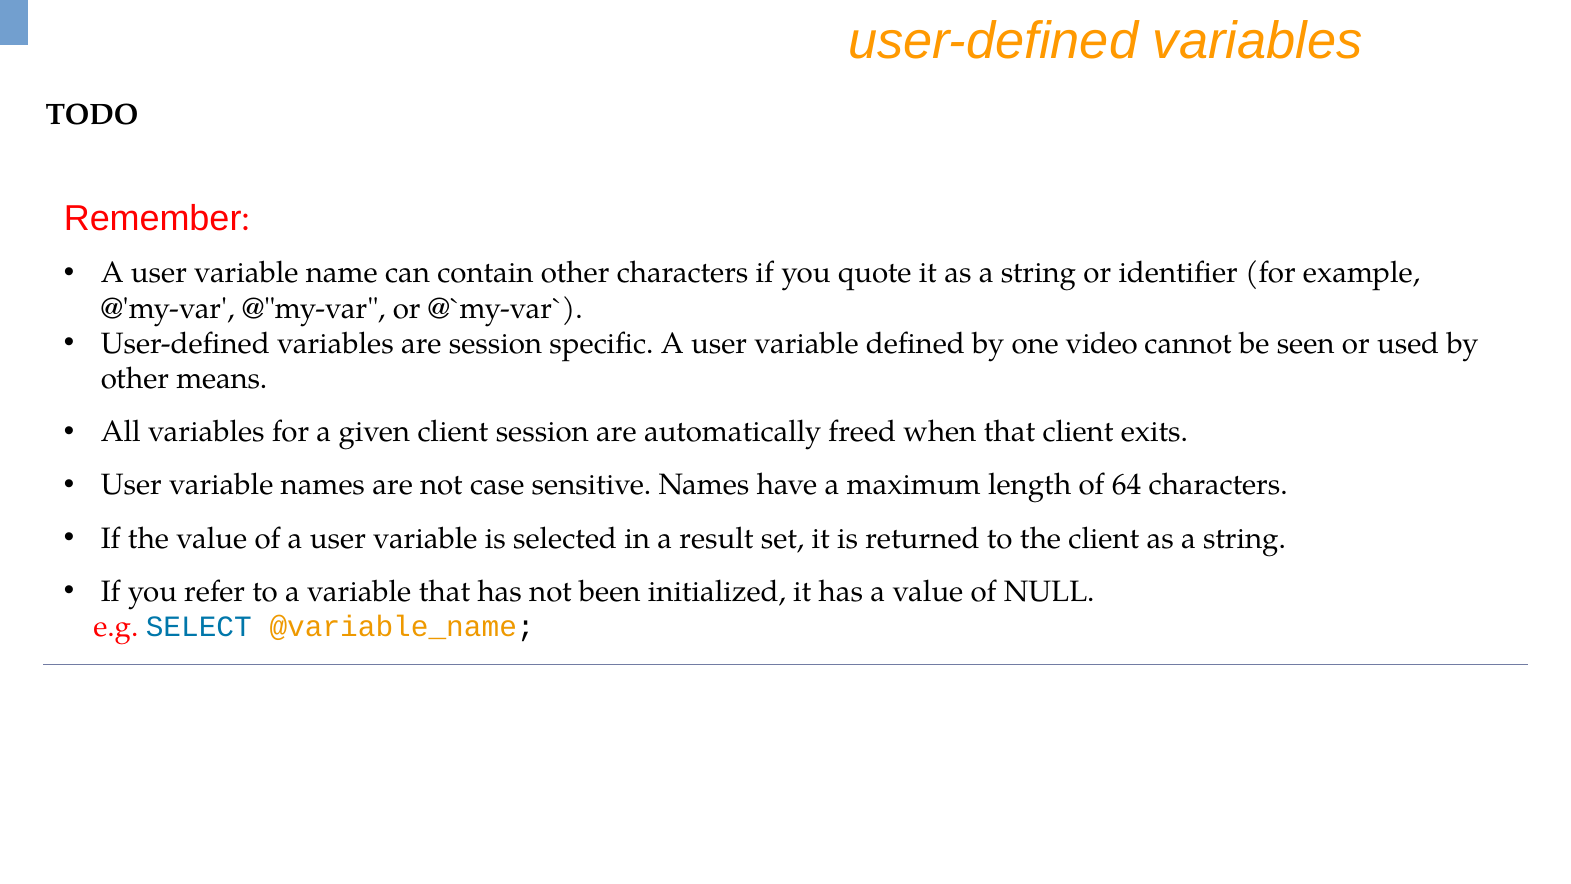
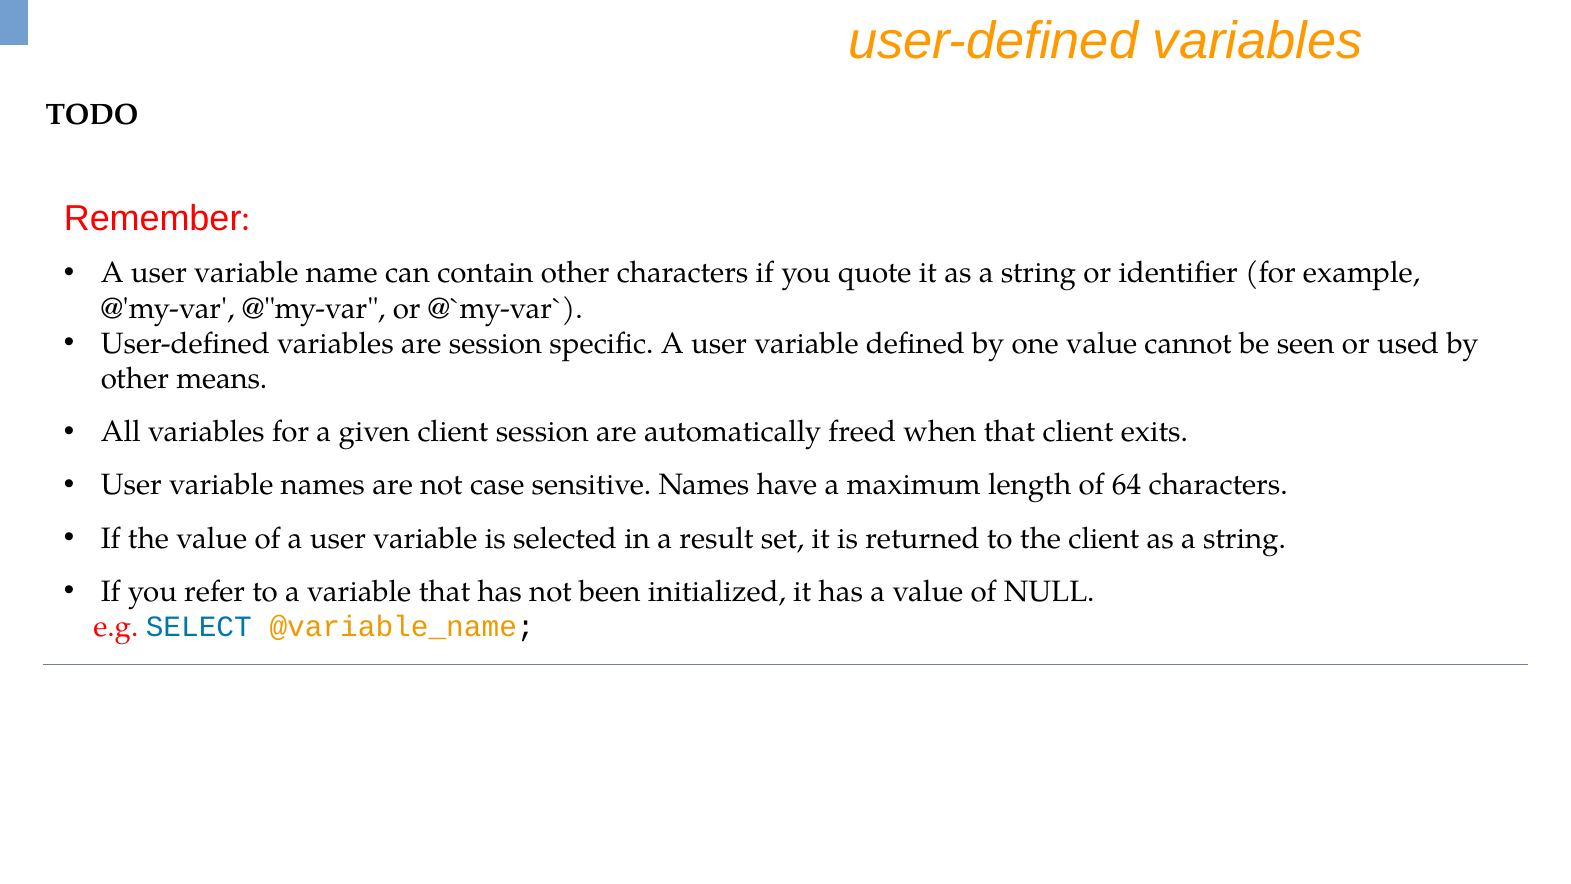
one video: video -> value
